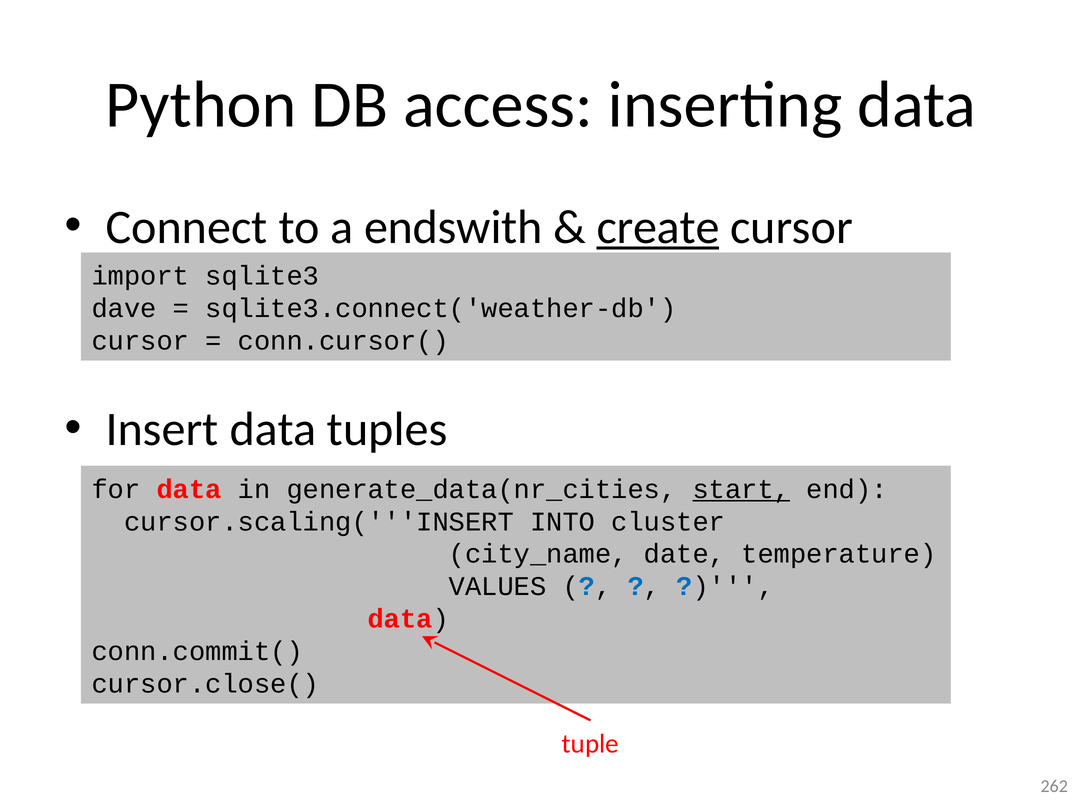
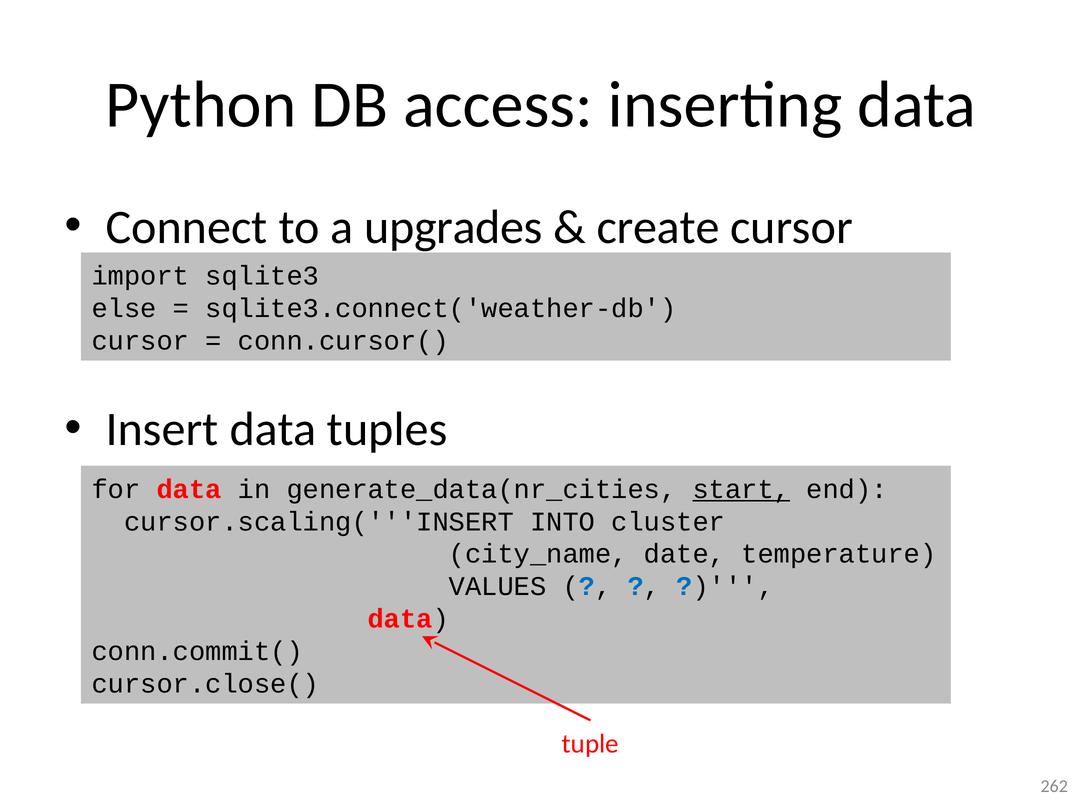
endswith: endswith -> upgrades
create underline: present -> none
dave: dave -> else
